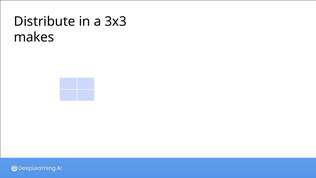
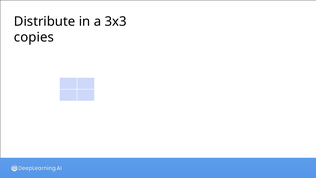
makes: makes -> copies
